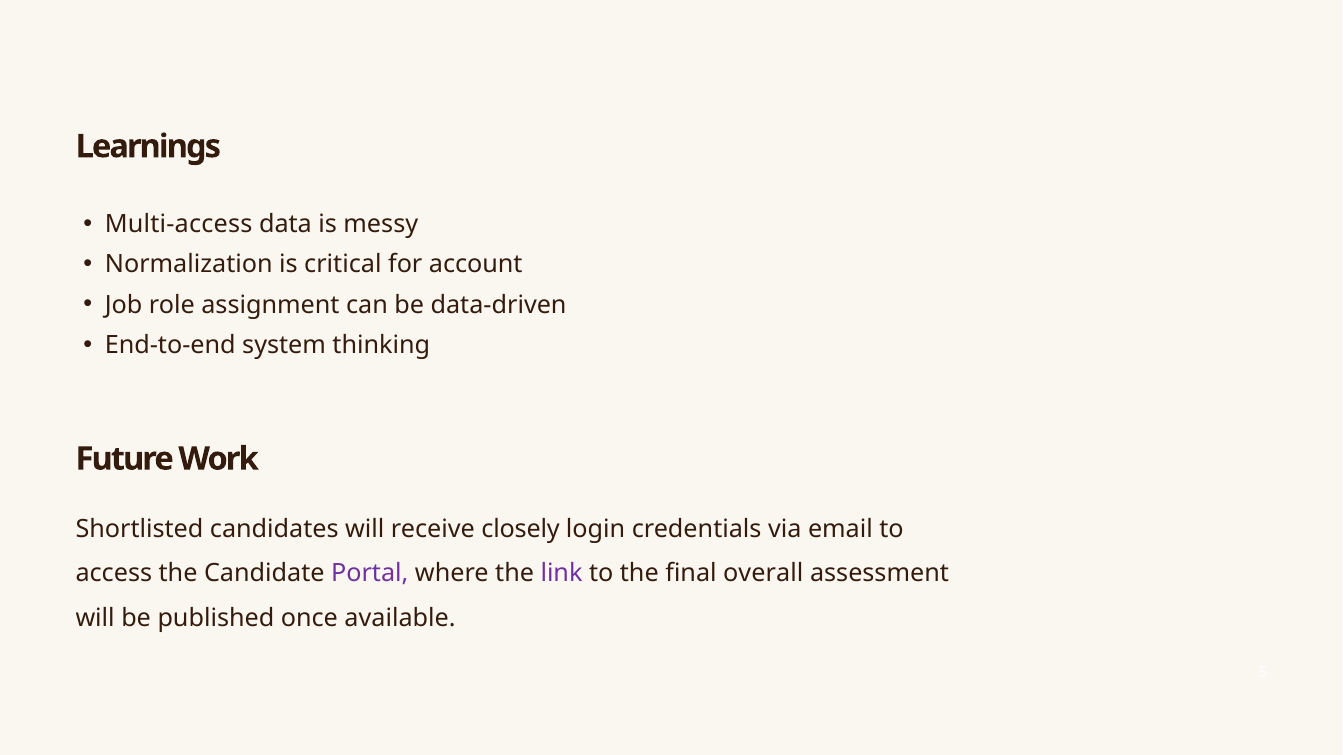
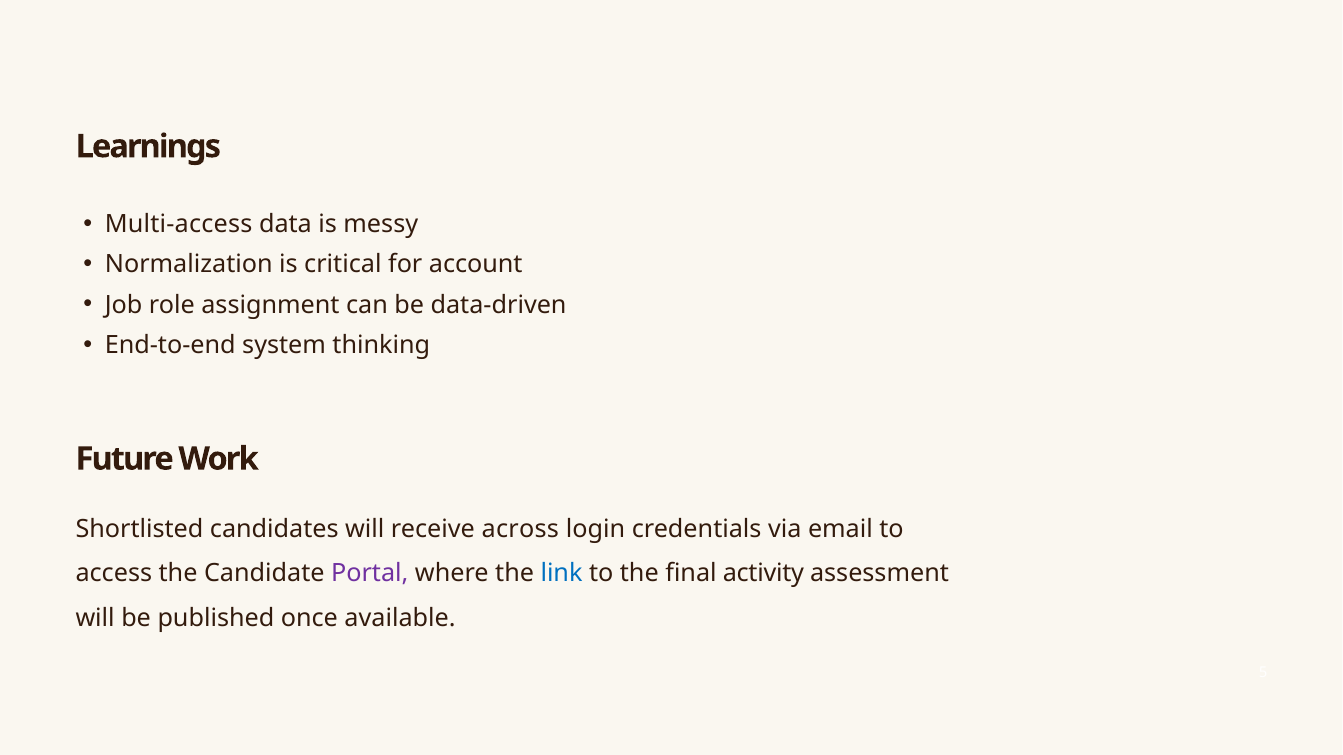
closely: closely -> across
link colour: purple -> blue
overall: overall -> activity
